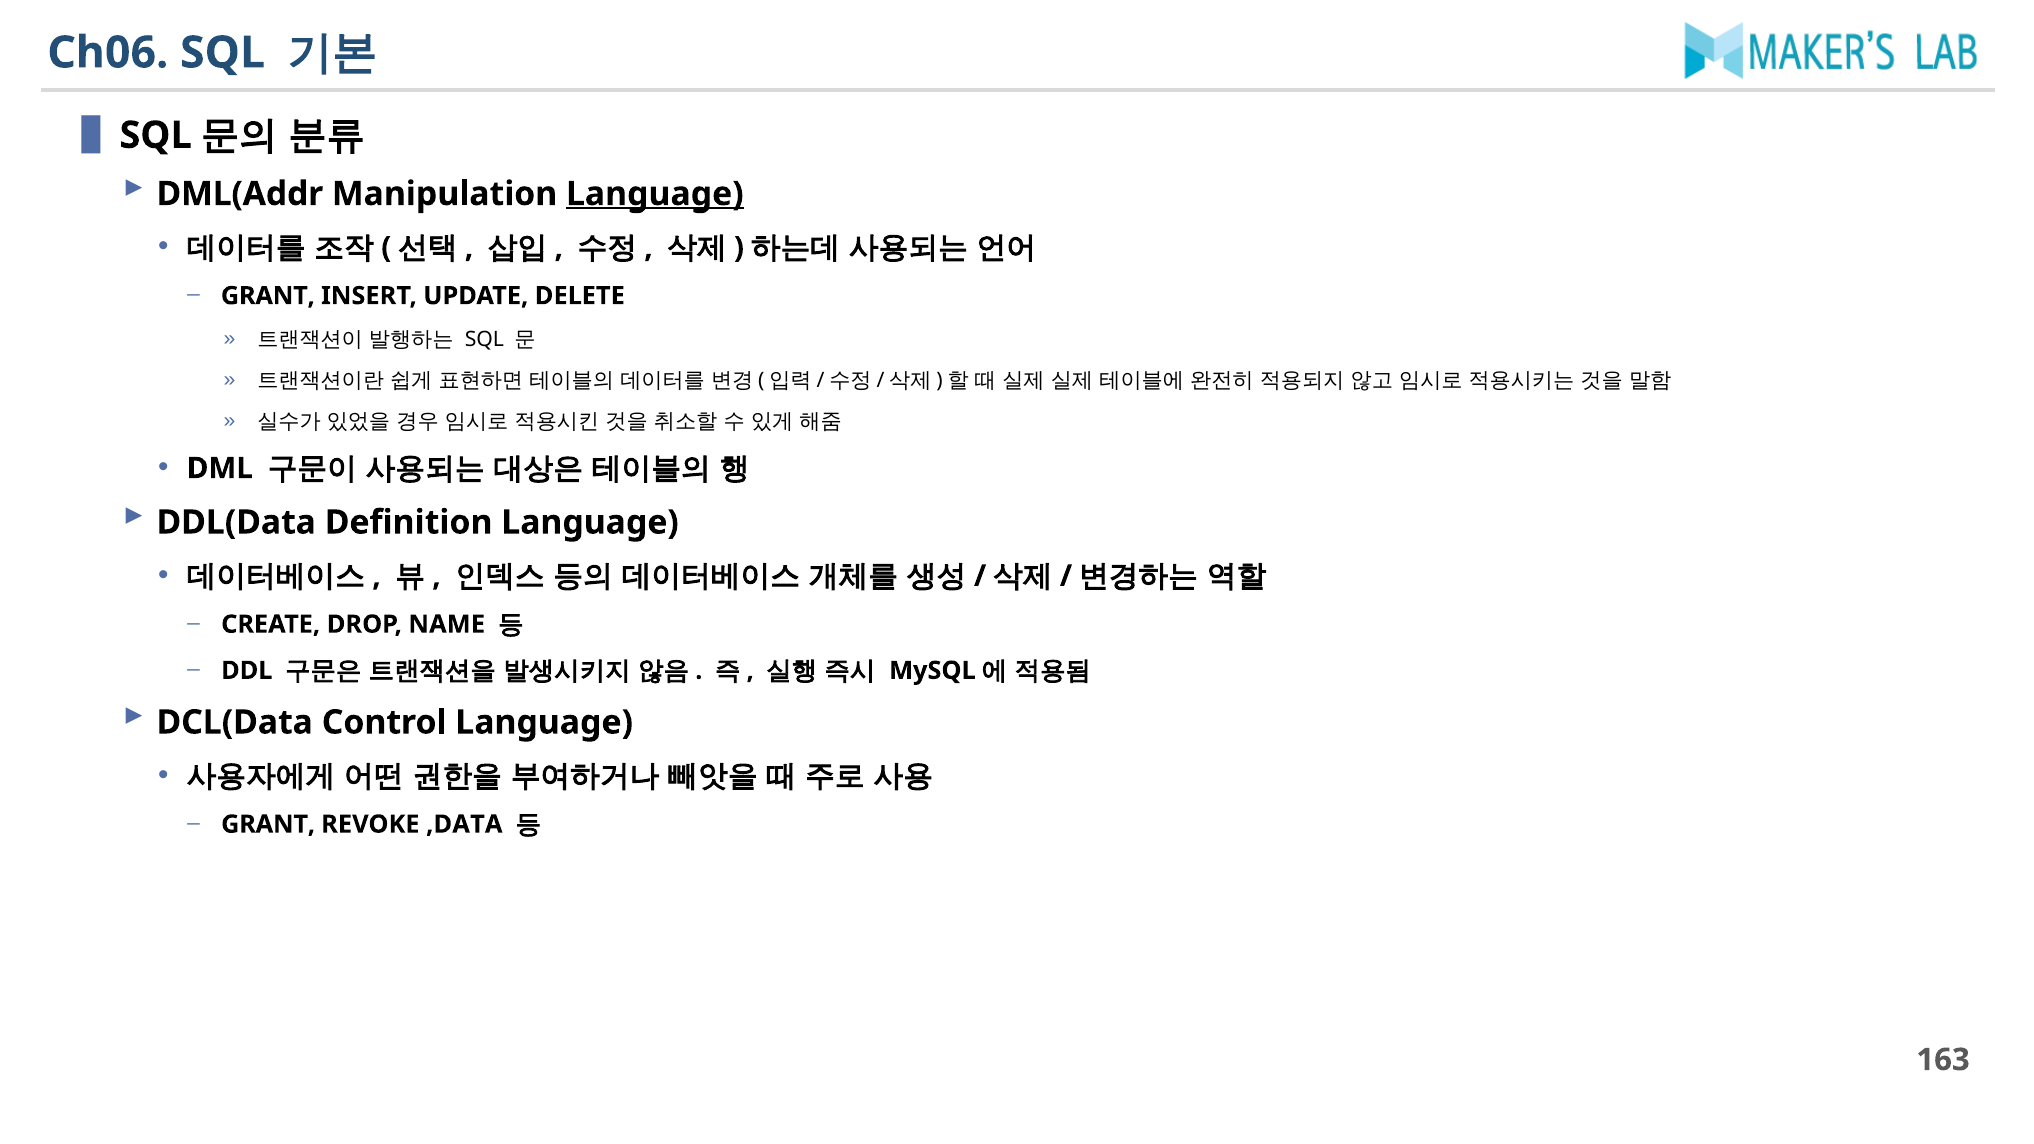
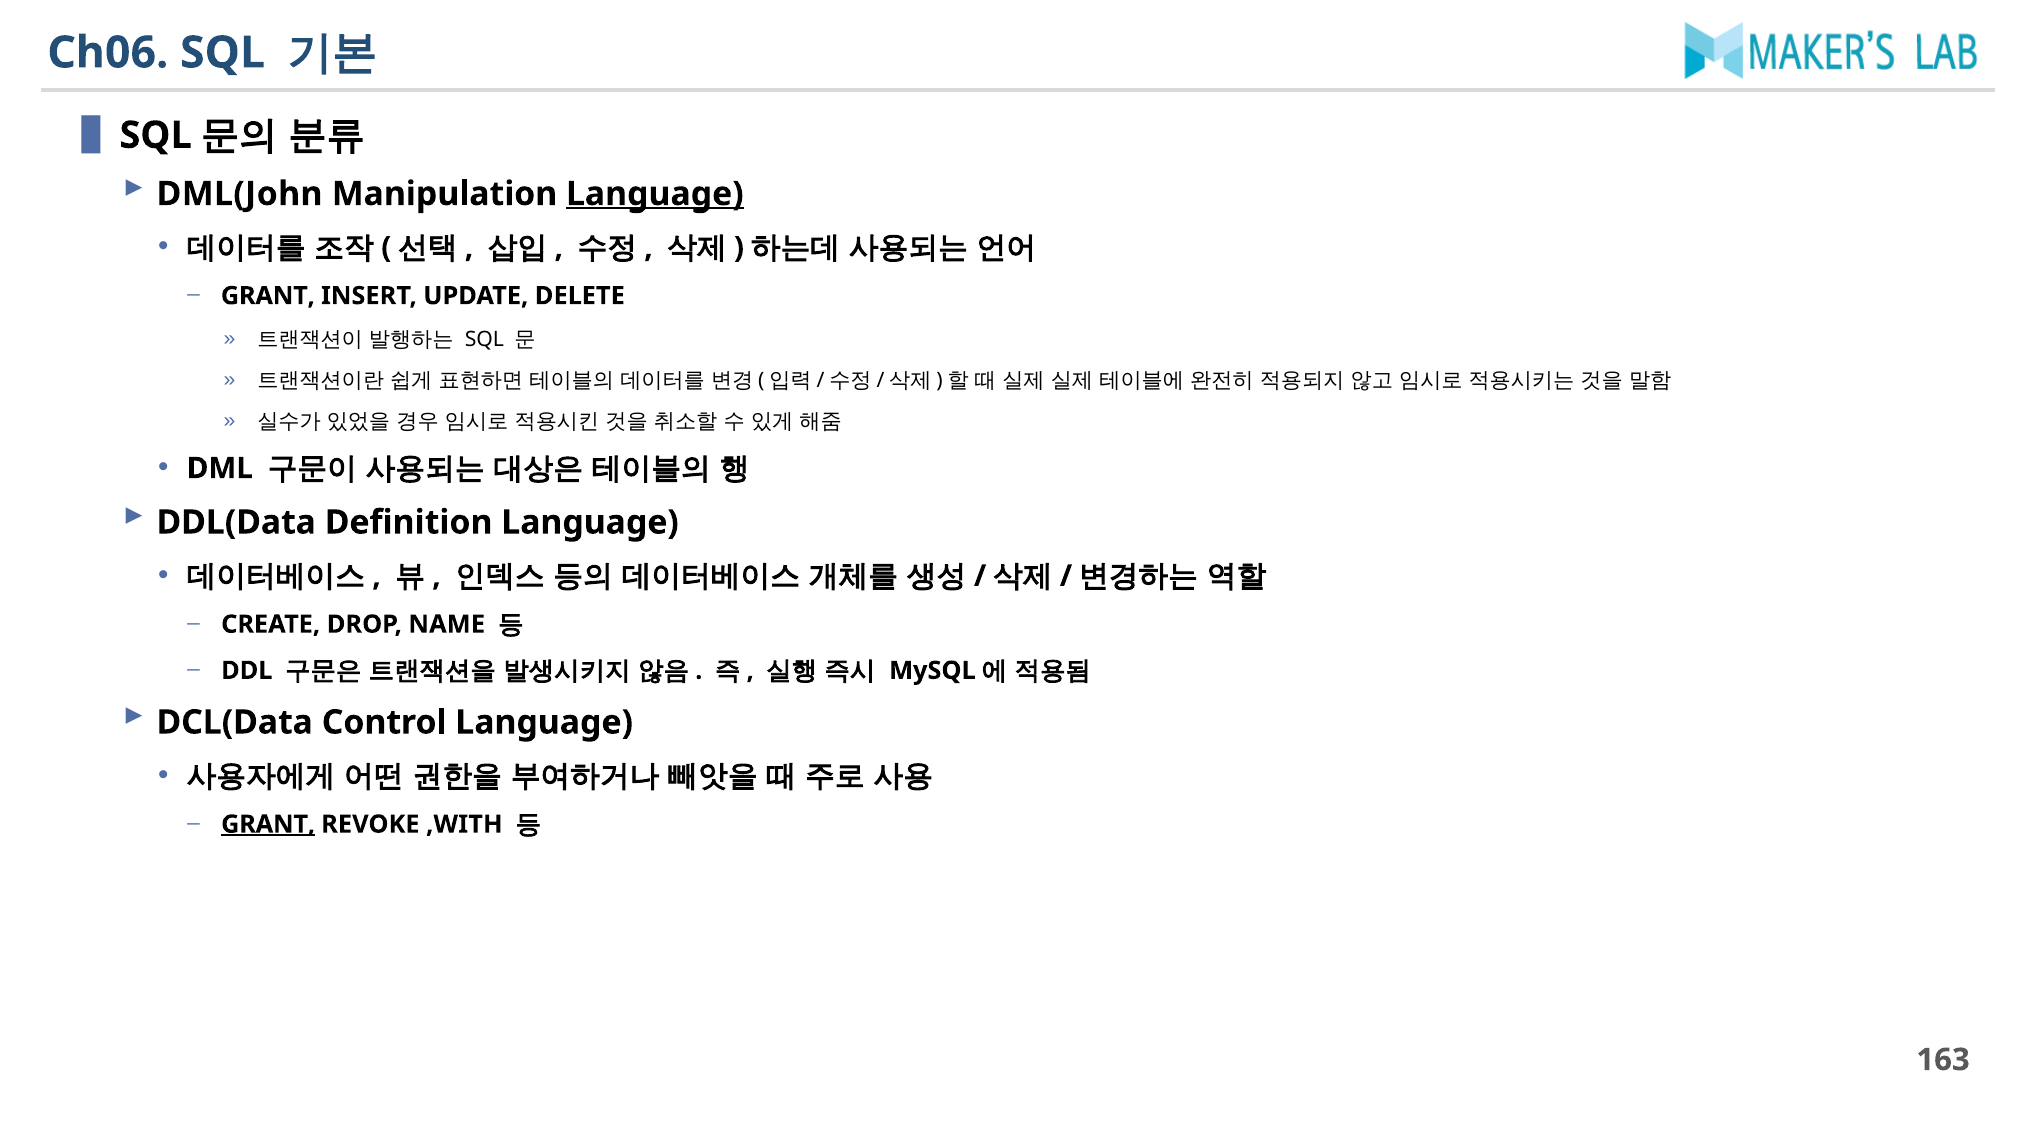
DML(Addr: DML(Addr -> DML(John
GRANT at (268, 824) underline: none -> present
,DATA: ,DATA -> ,WITH
